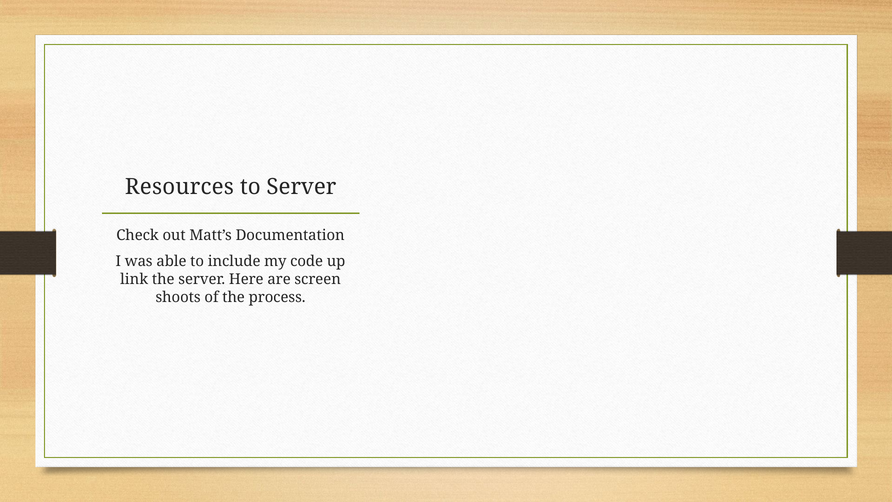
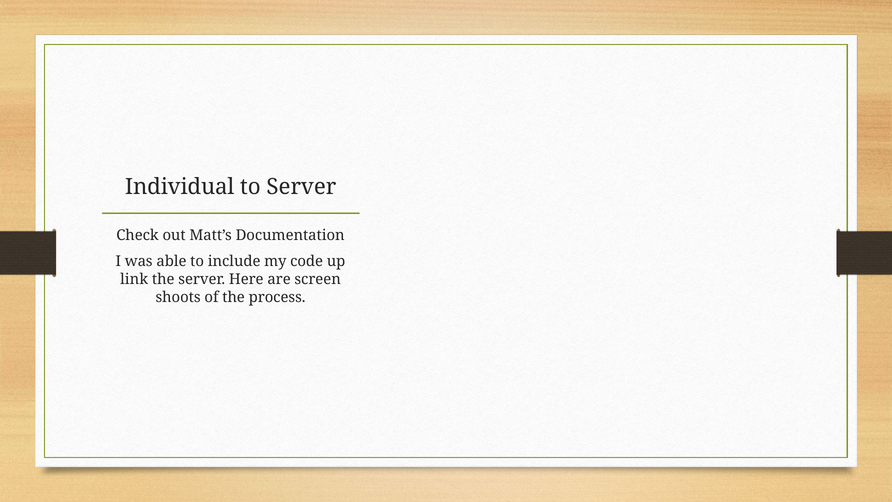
Resources: Resources -> Individual
